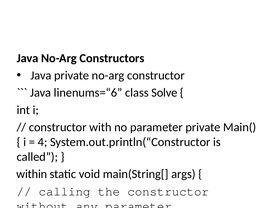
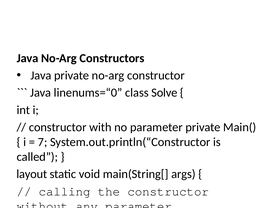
linenums=“6: linenums=“6 -> linenums=“0
4: 4 -> 7
within: within -> layout
